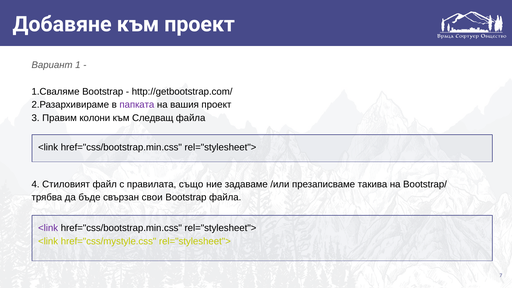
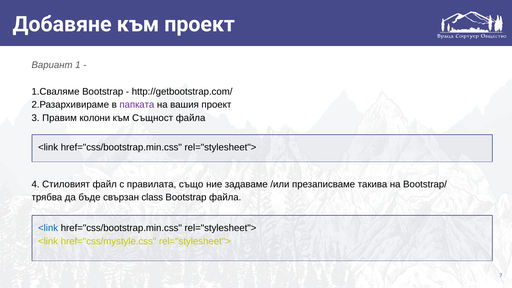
Следващ: Следващ -> Същност
свои: свои -> class
<link at (48, 228) colour: purple -> blue
